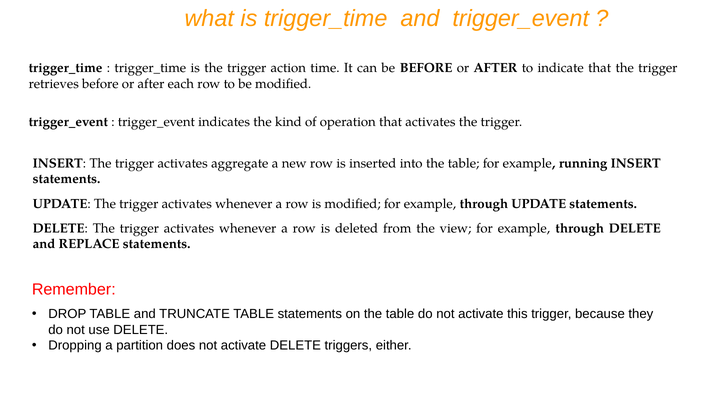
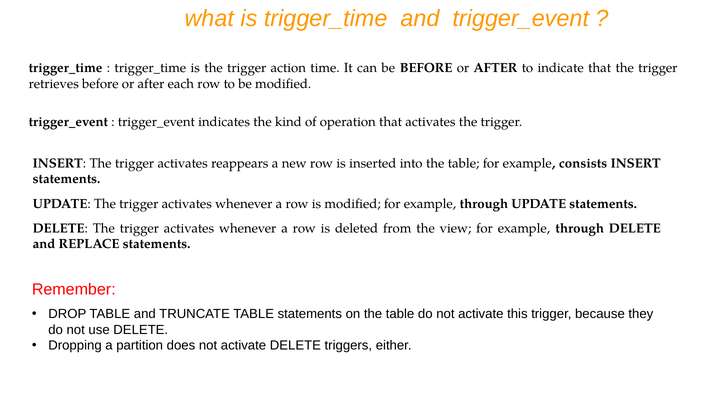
aggregate: aggregate -> reappears
running: running -> consists
